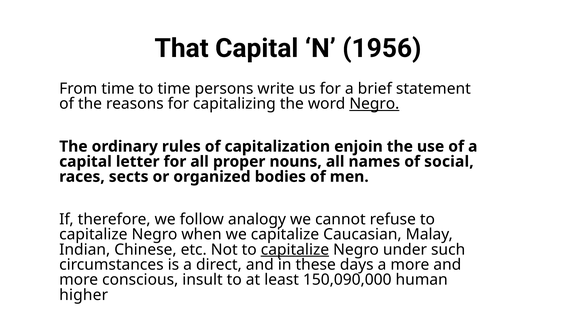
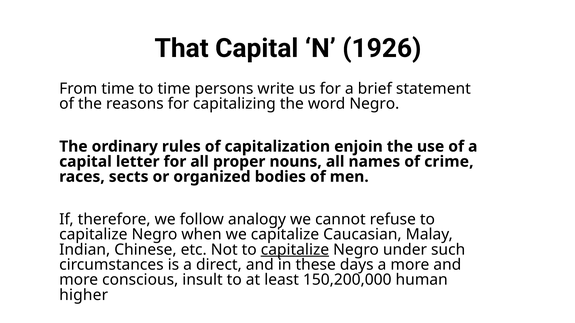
1956: 1956 -> 1926
Negro at (374, 104) underline: present -> none
social: social -> crime
150,090,000: 150,090,000 -> 150,200,000
